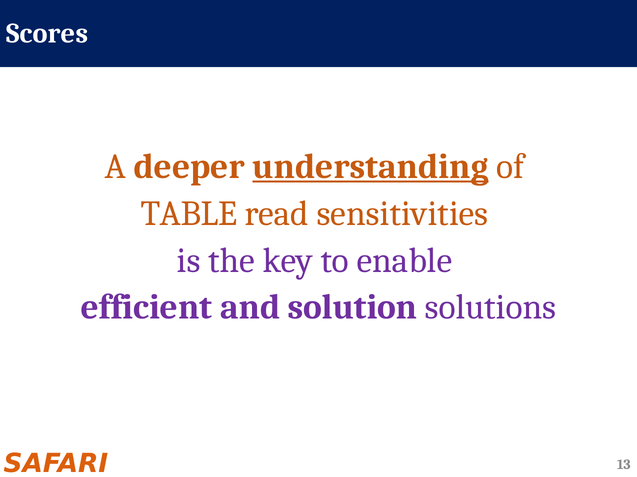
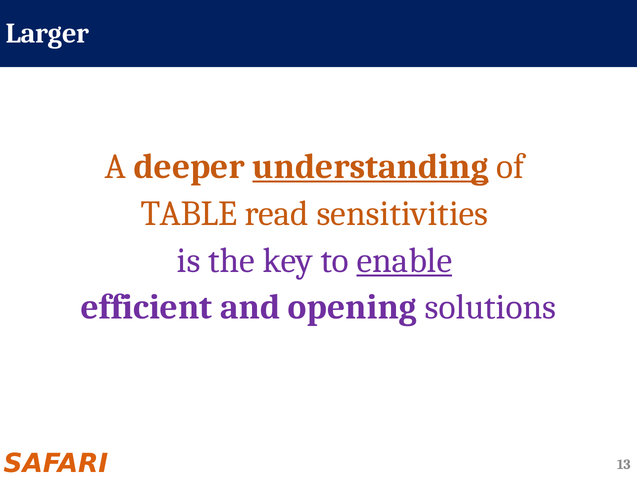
Scores: Scores -> Larger
enable underline: none -> present
solution: solution -> opening
